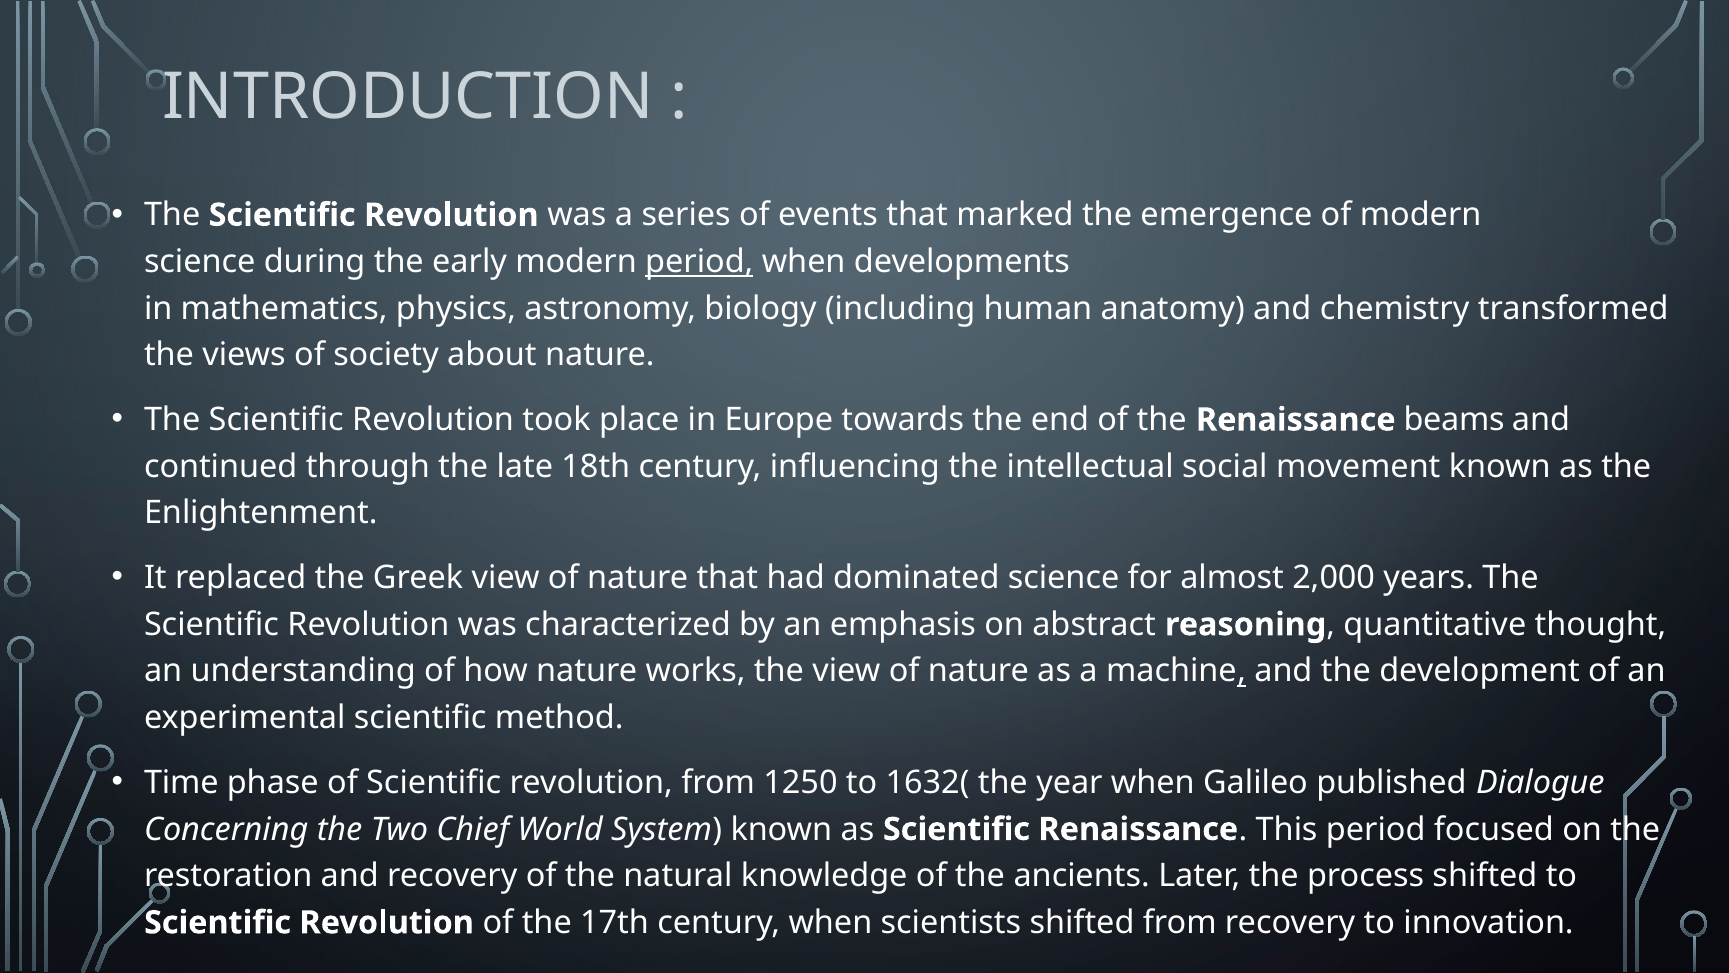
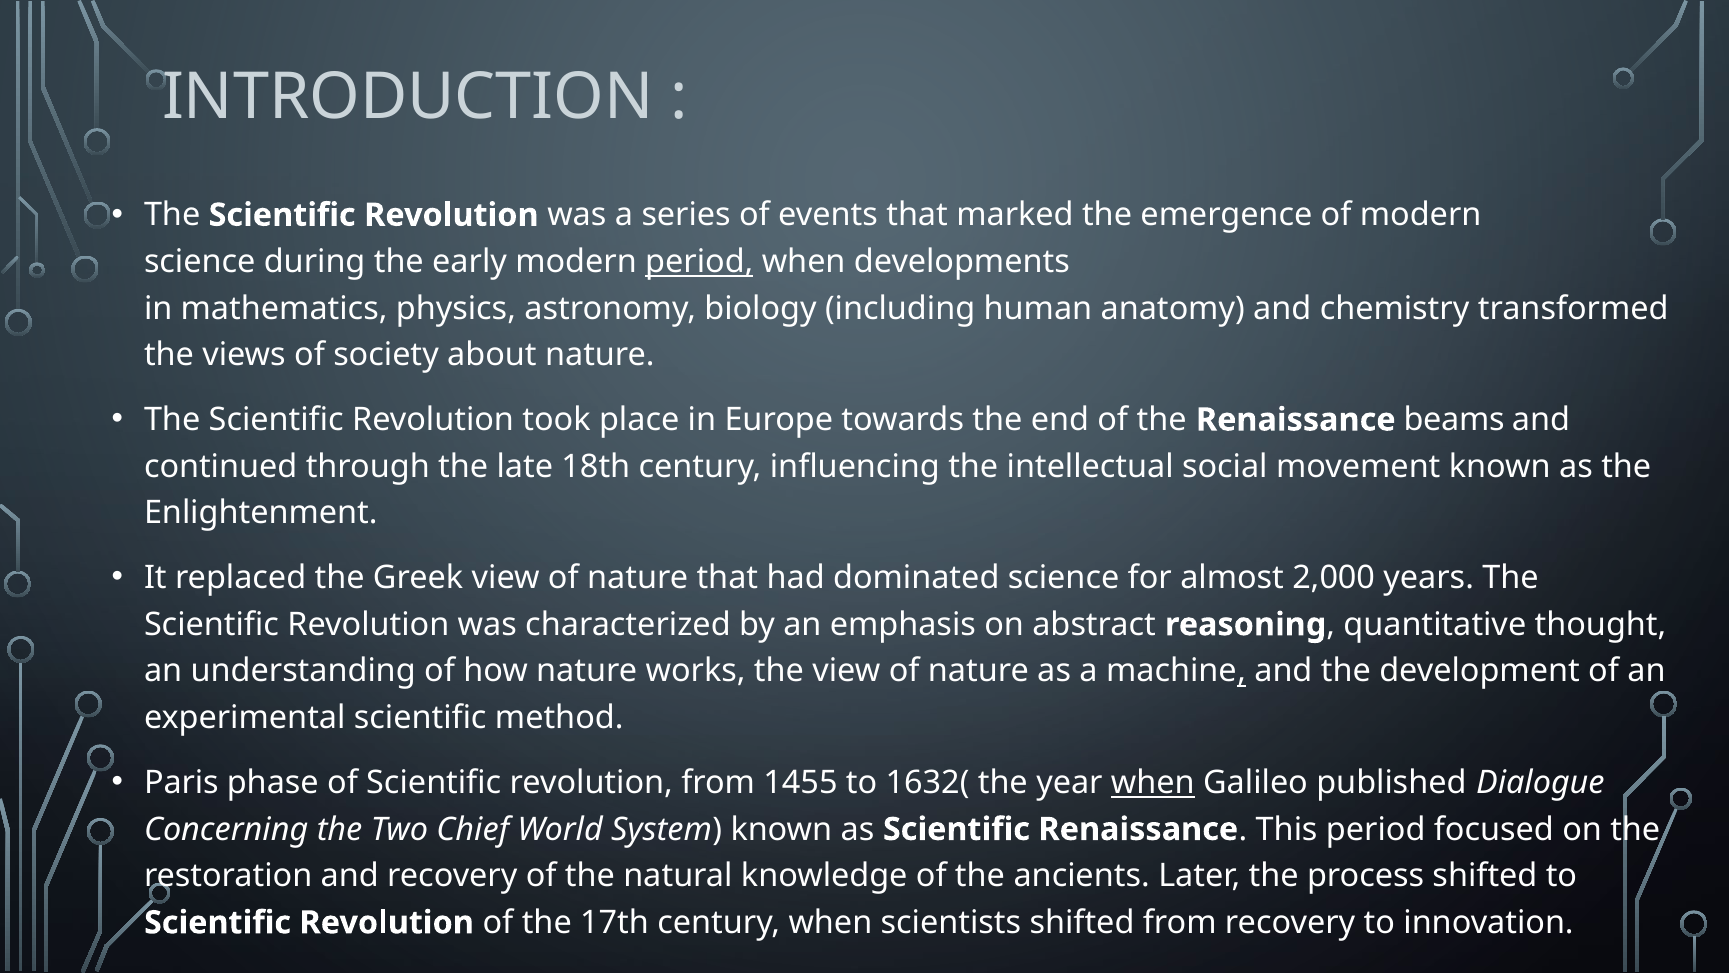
Time: Time -> Paris
1250: 1250 -> 1455
when at (1153, 782) underline: none -> present
